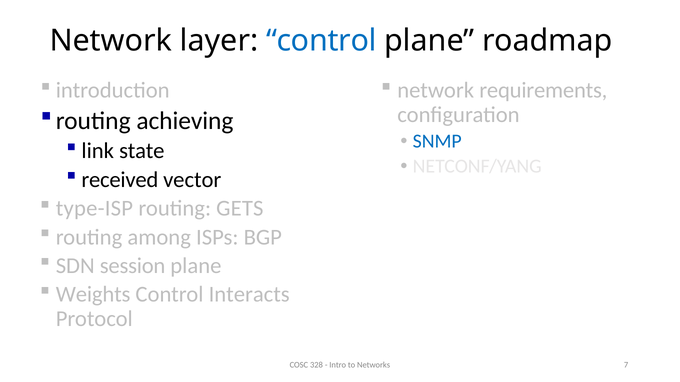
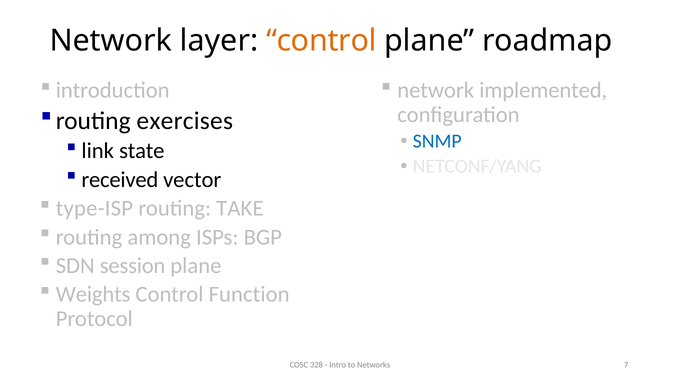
control at (321, 41) colour: blue -> orange
requirements: requirements -> implemented
achieving: achieving -> exercises
GETS: GETS -> TAKE
Interacts: Interacts -> Function
